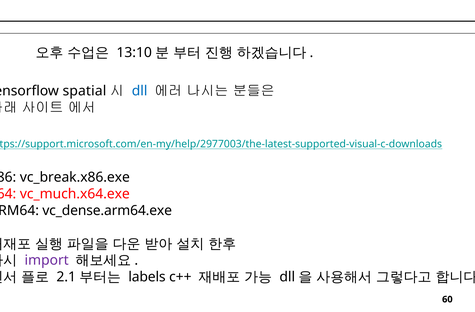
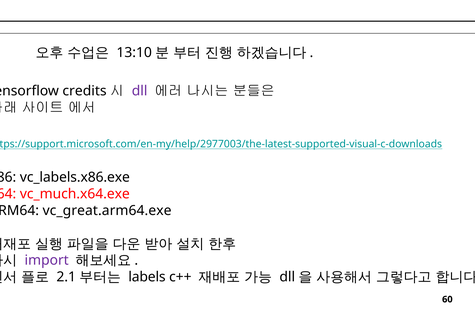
spatial: spatial -> credits
dll at (140, 91) colour: blue -> purple
vc_break.x86.exe: vc_break.x86.exe -> vc_labels.x86.exe
vc_dense.arm64.exe: vc_dense.arm64.exe -> vc_great.arm64.exe
